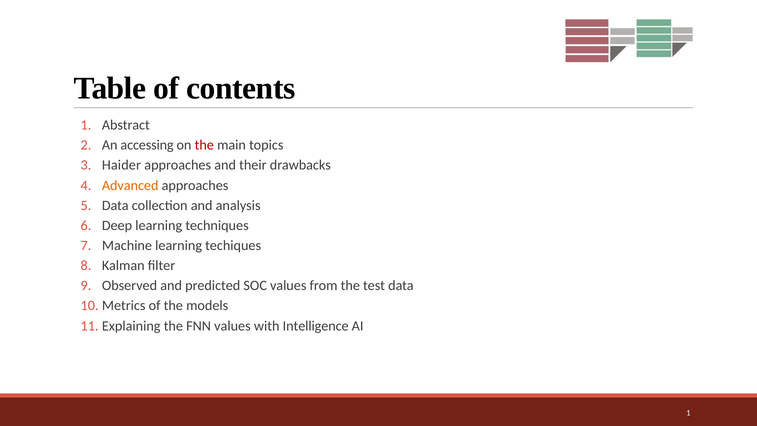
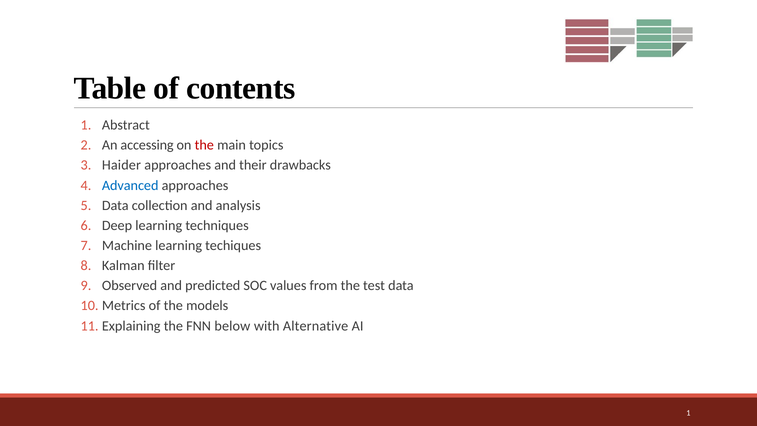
Advanced colour: orange -> blue
FNN values: values -> below
Intelligence: Intelligence -> Alternative
